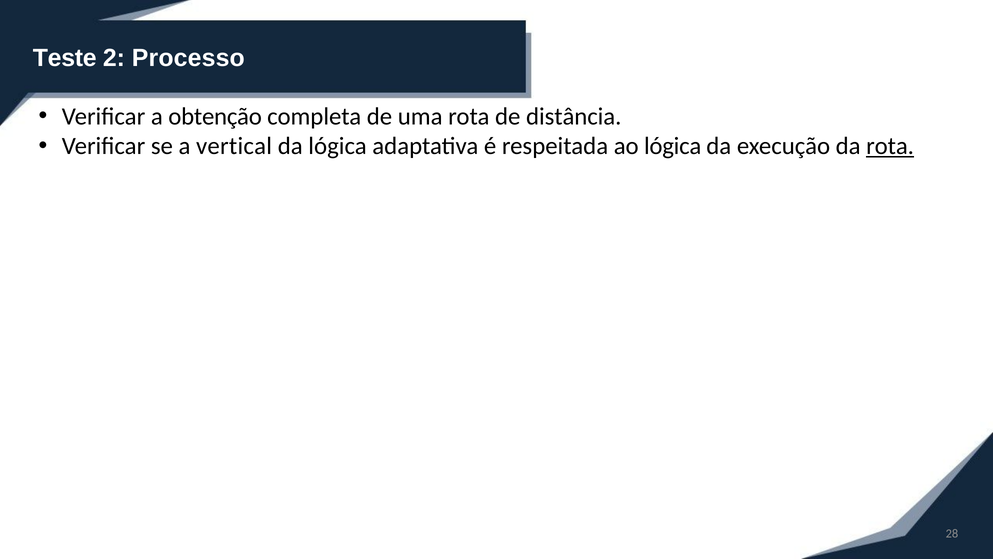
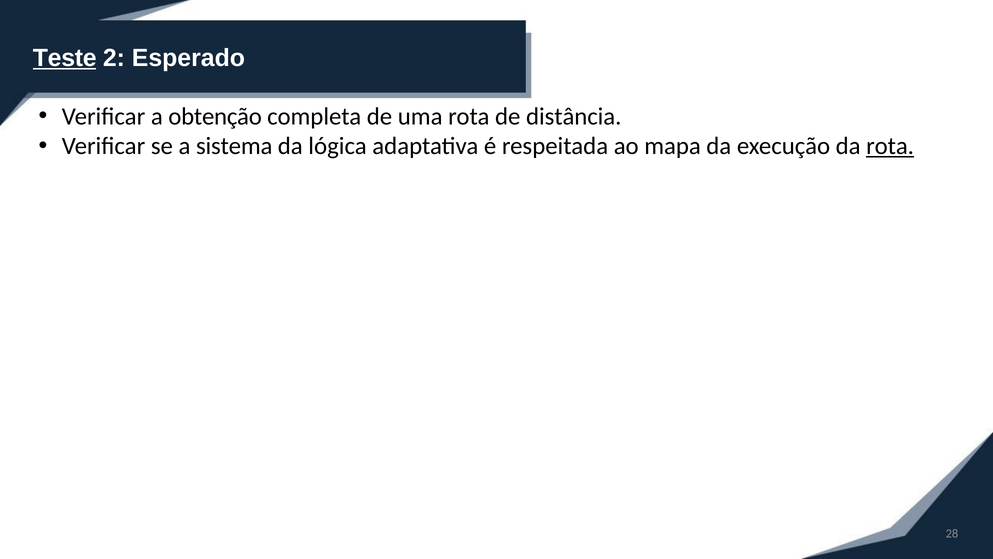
Teste underline: none -> present
Processo: Processo -> Esperado
vertical: vertical -> sistema
ao lógica: lógica -> mapa
